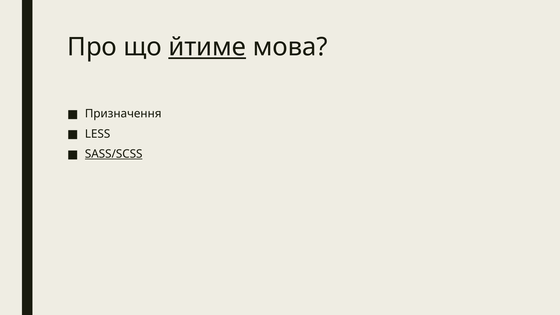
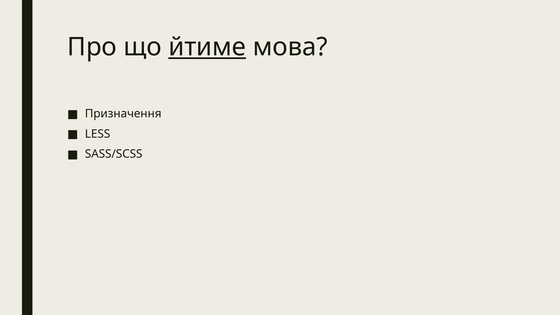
SASS/SCSS underline: present -> none
